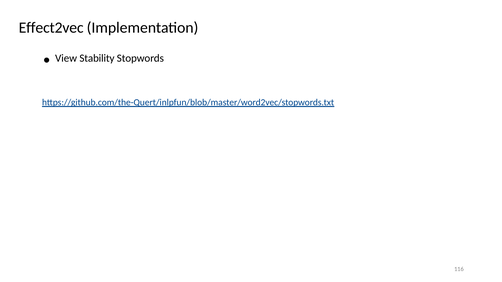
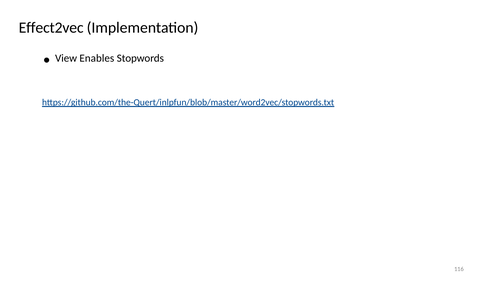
Stability: Stability -> Enables
